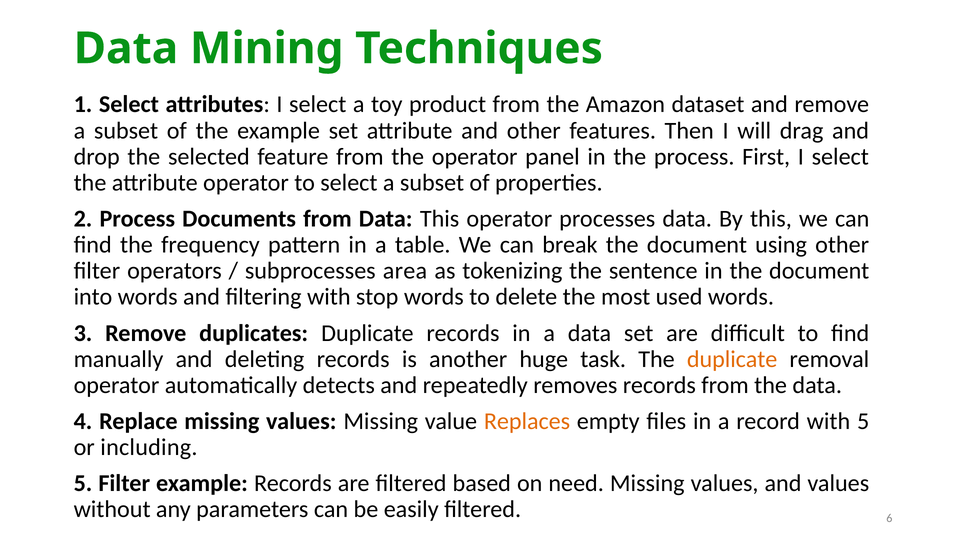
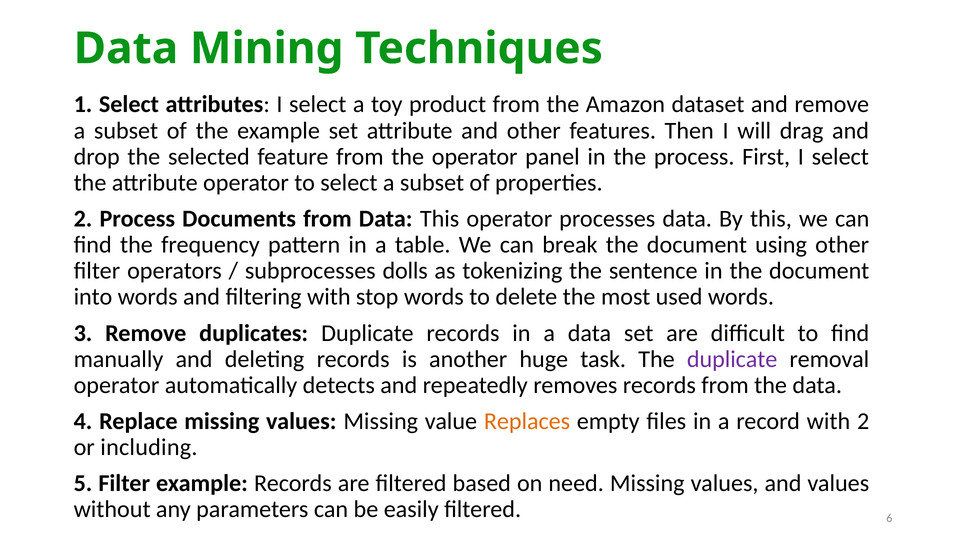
area: area -> dolls
duplicate at (732, 359) colour: orange -> purple
with 5: 5 -> 2
